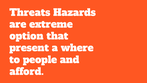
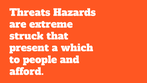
option: option -> struck
where: where -> which
